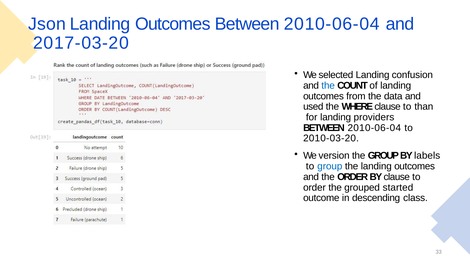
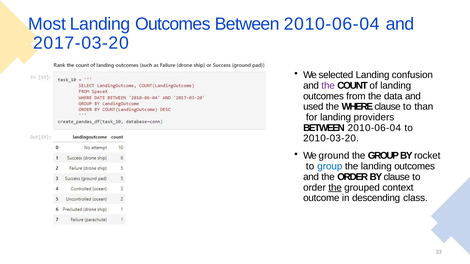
Json: Json -> Most
the at (328, 86) colour: blue -> purple
version: version -> ground
labels: labels -> rocket
the at (335, 188) underline: none -> present
started: started -> context
